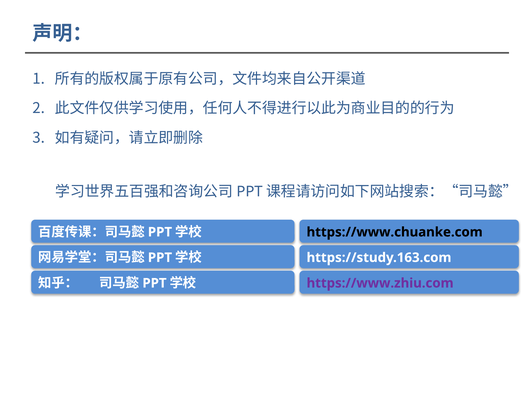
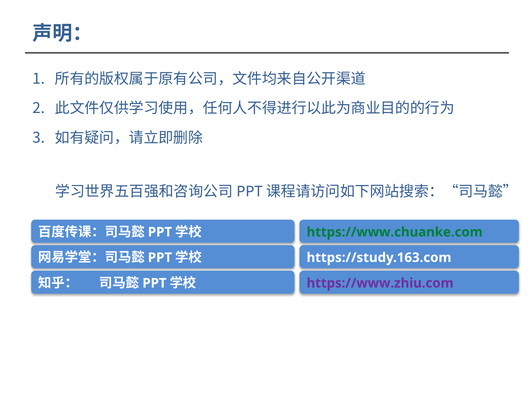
https://www.chuanke.com colour: black -> green
